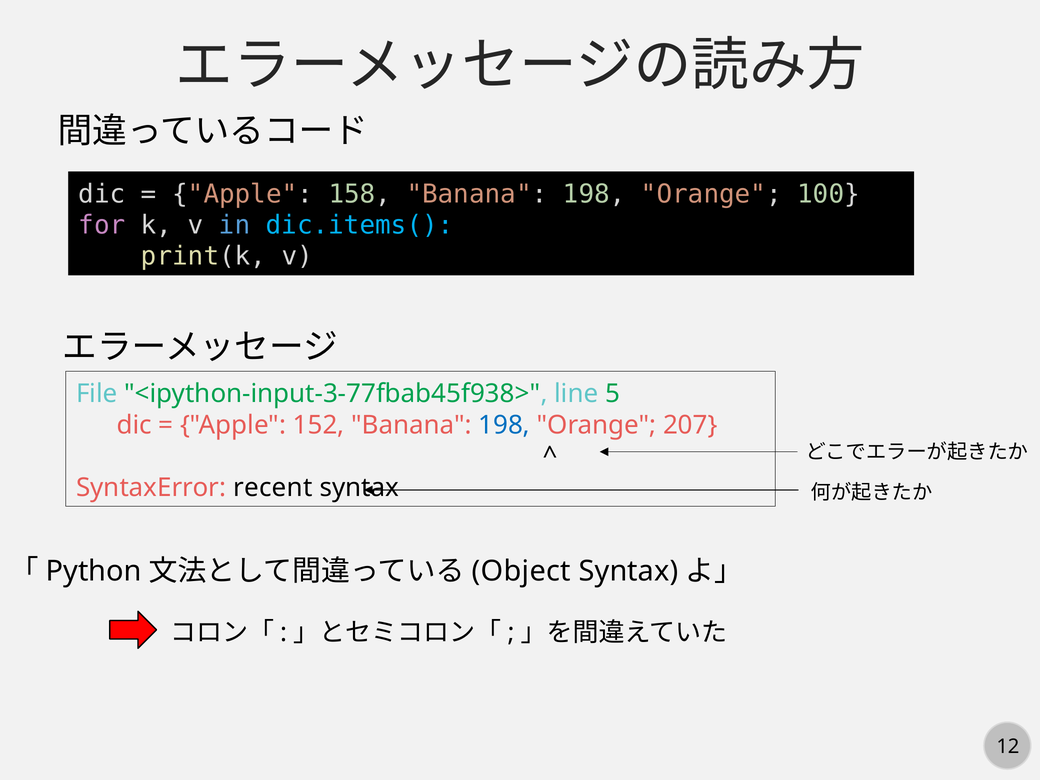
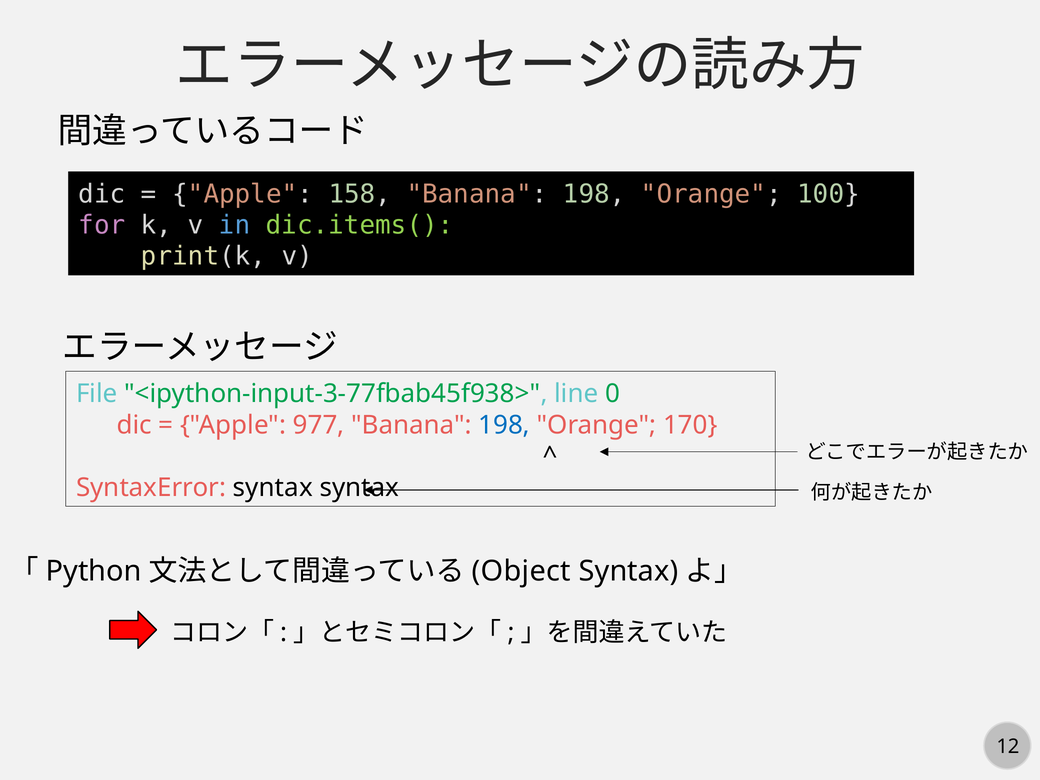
dic.items( colour: light blue -> light green
5: 5 -> 0
152: 152 -> 977
207: 207 -> 170
SyntaxError recent: recent -> syntax
